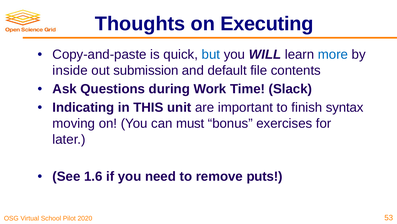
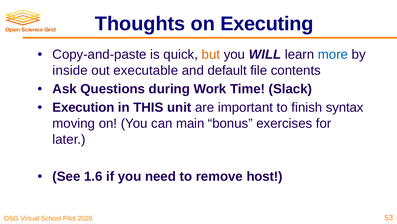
but colour: blue -> orange
submission: submission -> executable
Indicating: Indicating -> Execution
must: must -> main
puts: puts -> host
